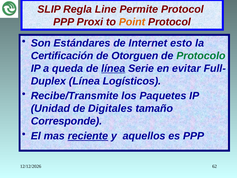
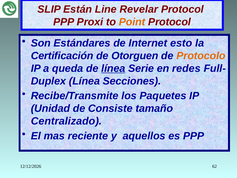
Regla: Regla -> Están
Permite: Permite -> Revelar
Protocolo colour: green -> orange
evitar: evitar -> redes
Logísticos: Logísticos -> Secciones
Digitales: Digitales -> Consiste
Corresponde: Corresponde -> Centralizado
reciente underline: present -> none
